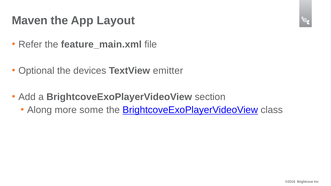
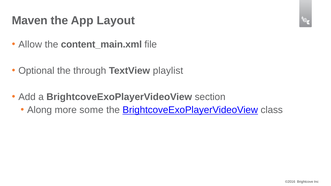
Refer: Refer -> Allow
feature_main.xml: feature_main.xml -> content_main.xml
devices: devices -> through
emitter: emitter -> playlist
